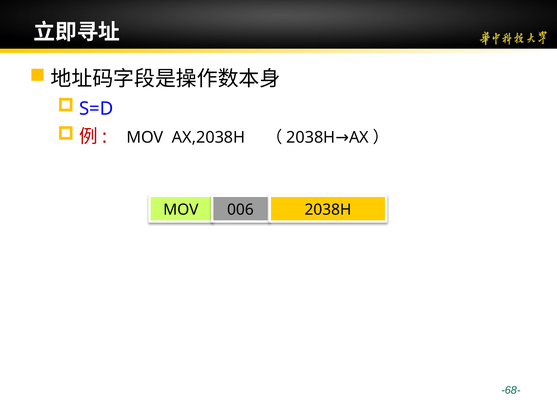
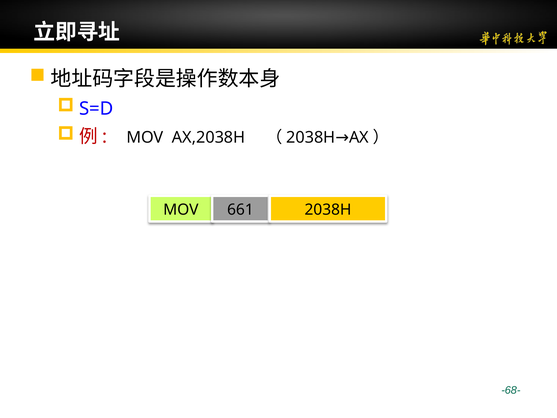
006: 006 -> 661
